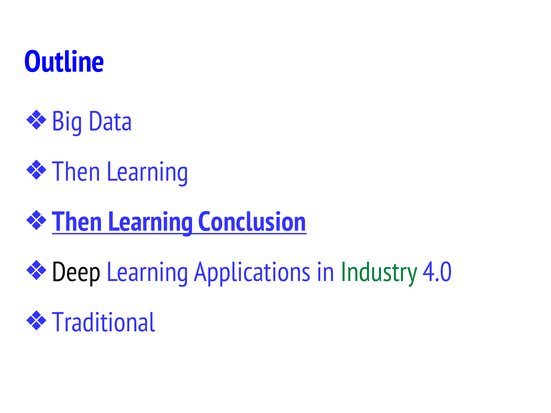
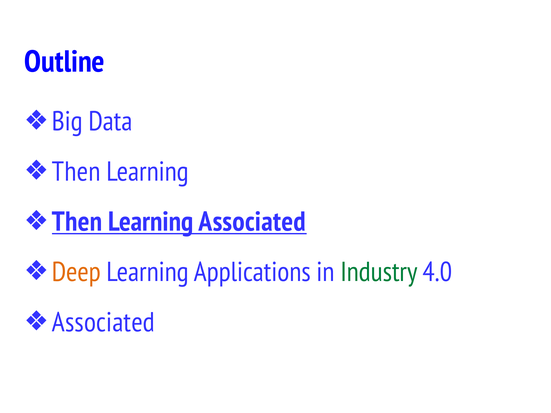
Learning Conclusion: Conclusion -> Associated
Deep colour: black -> orange
Traditional at (103, 322): Traditional -> Associated
